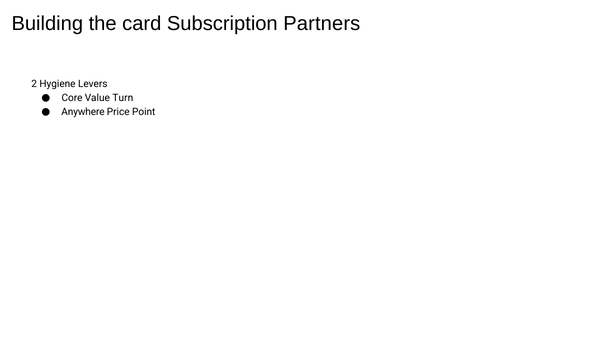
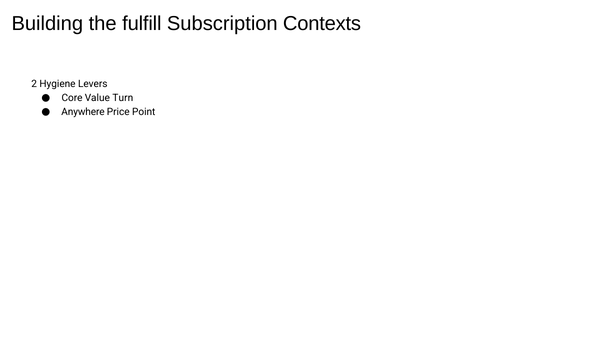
card: card -> fulfill
Partners: Partners -> Contexts
